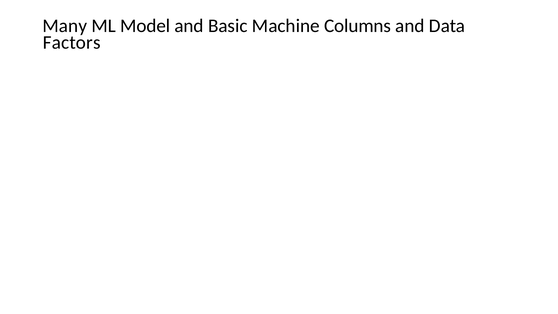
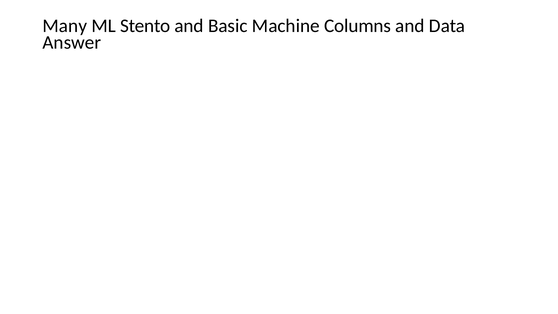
Model: Model -> Stento
Factors: Factors -> Answer
